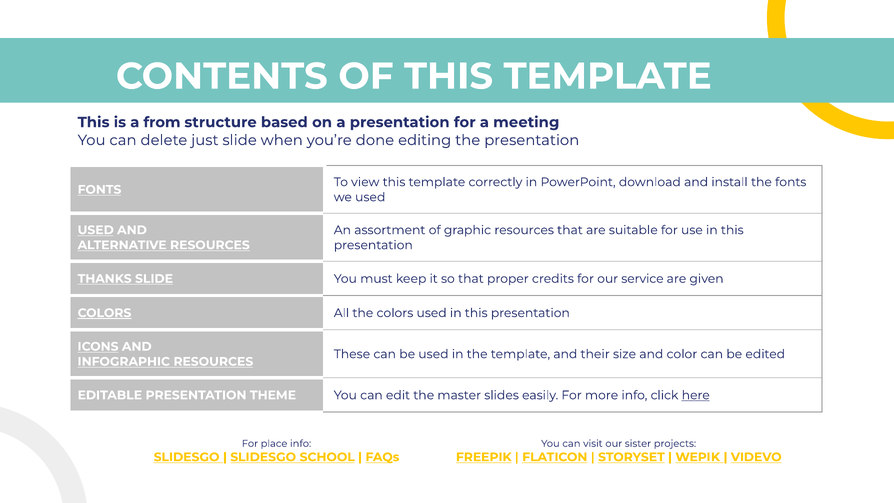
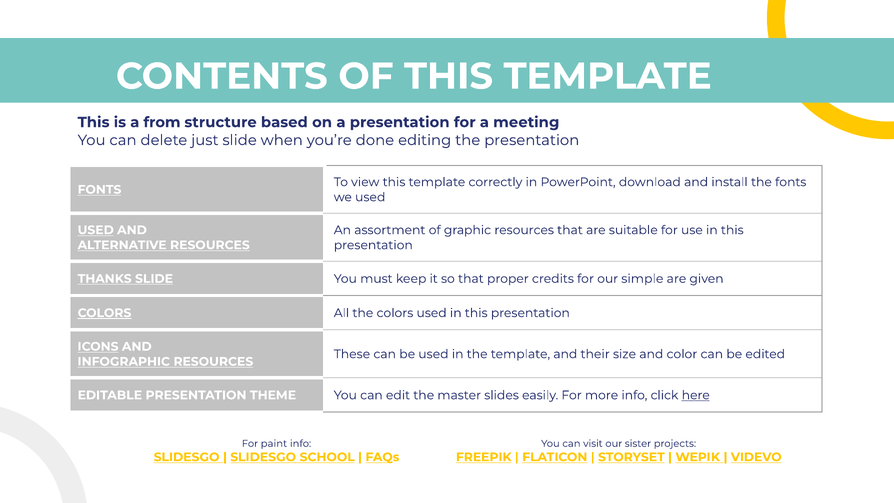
service: service -> simple
place: place -> paint
